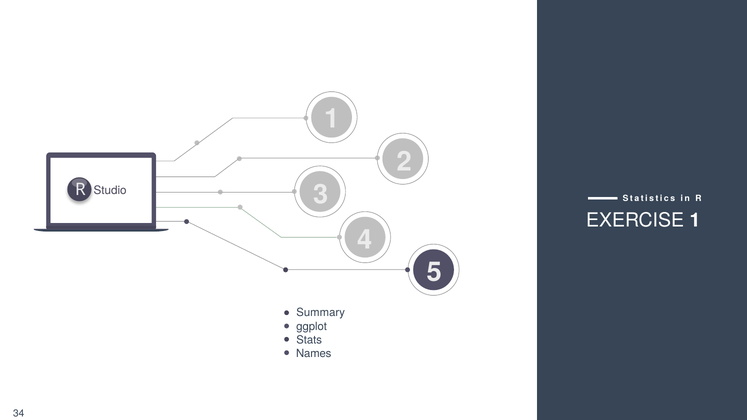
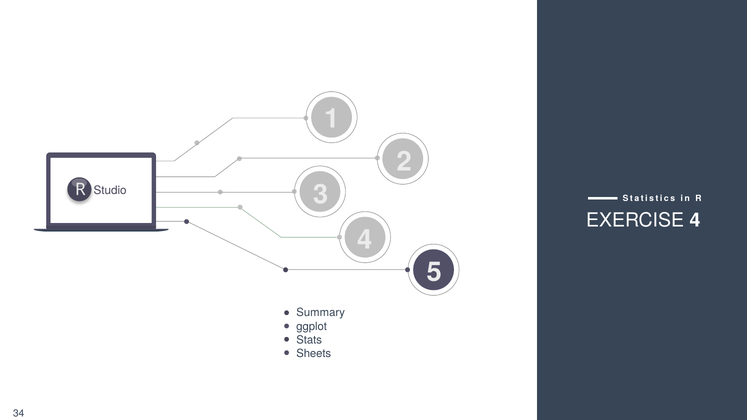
EXERCISE 1: 1 -> 4
Names: Names -> Sheets
